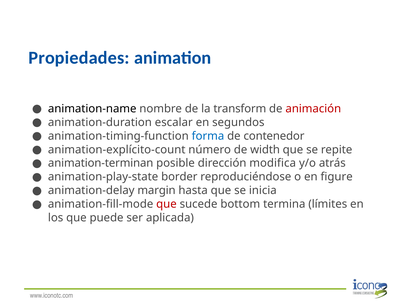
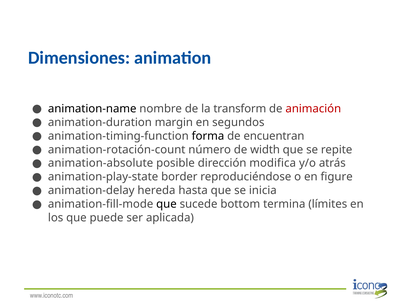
Propiedades: Propiedades -> Dimensiones
escalar: escalar -> margin
forma colour: blue -> black
contenedor: contenedor -> encuentran
animation-explícito-count: animation-explícito-count -> animation-rotación-count
animation-terminan: animation-terminan -> animation-absolute
margin: margin -> hereda
que at (166, 204) colour: red -> black
